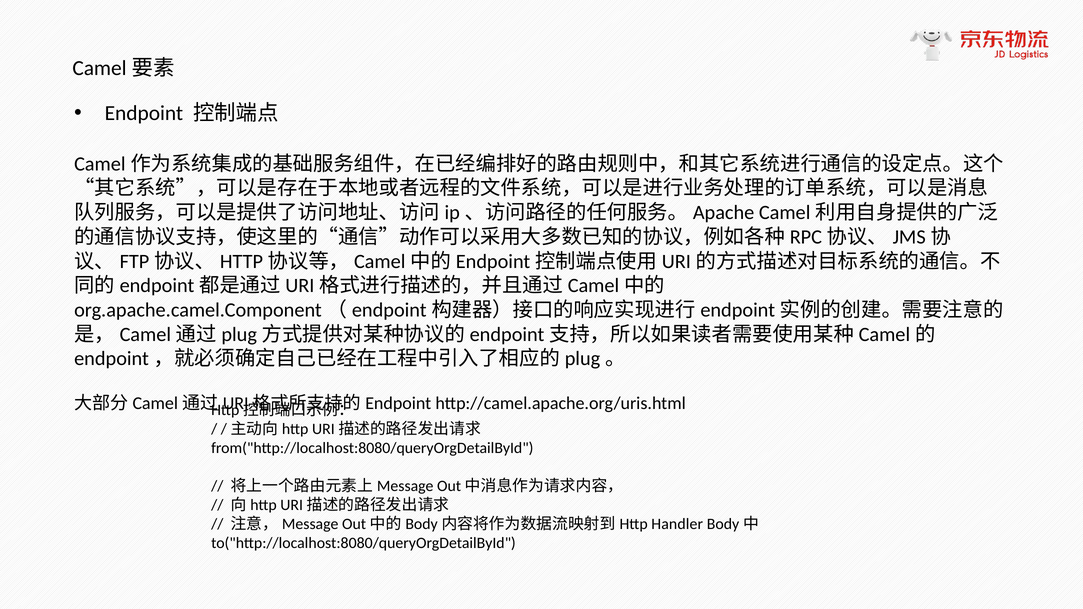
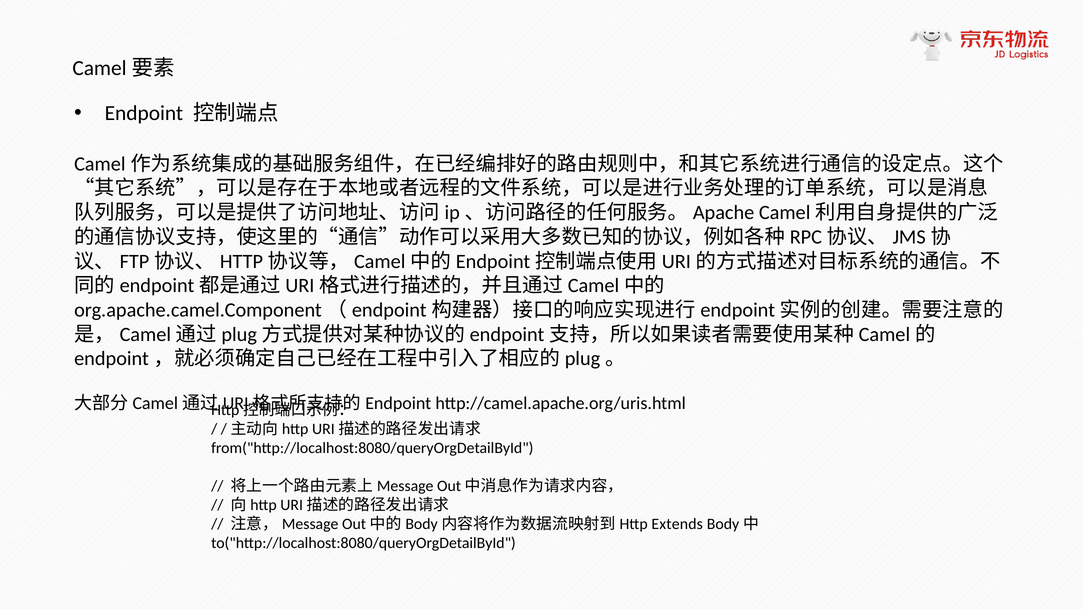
Handler: Handler -> Extends
